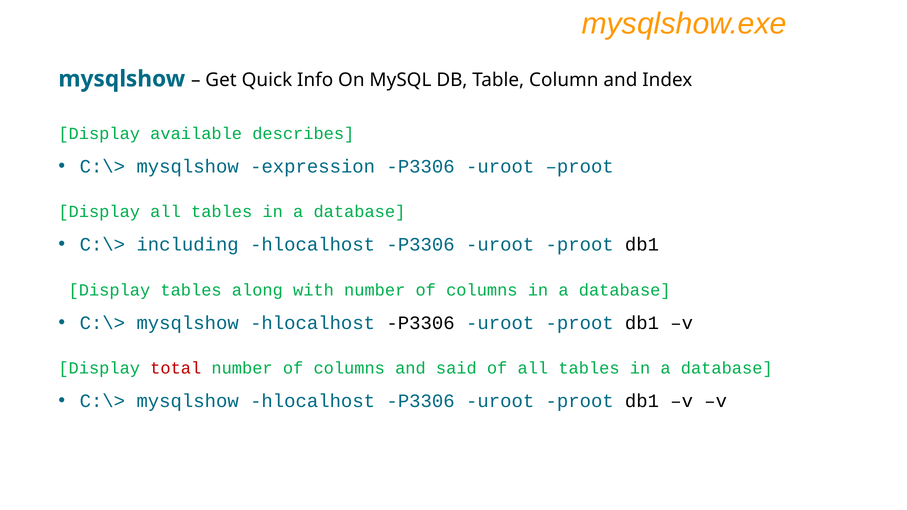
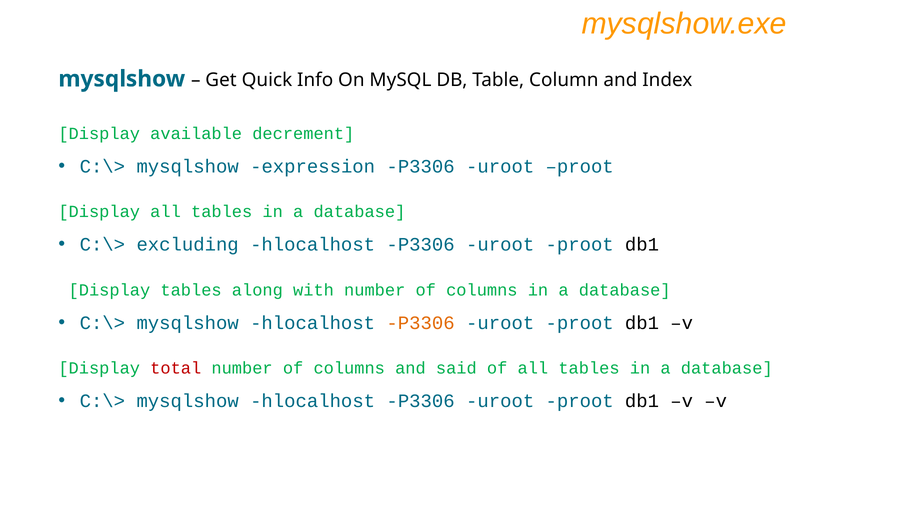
describes: describes -> decrement
including: including -> excluding
P3306 at (421, 323) colour: black -> orange
